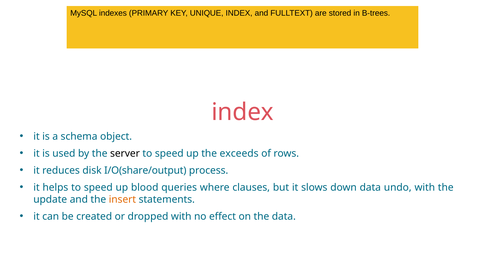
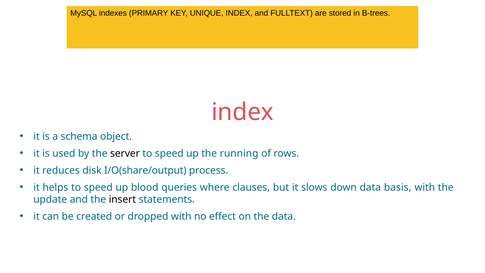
exceeds: exceeds -> running
undo: undo -> basis
insert colour: orange -> black
